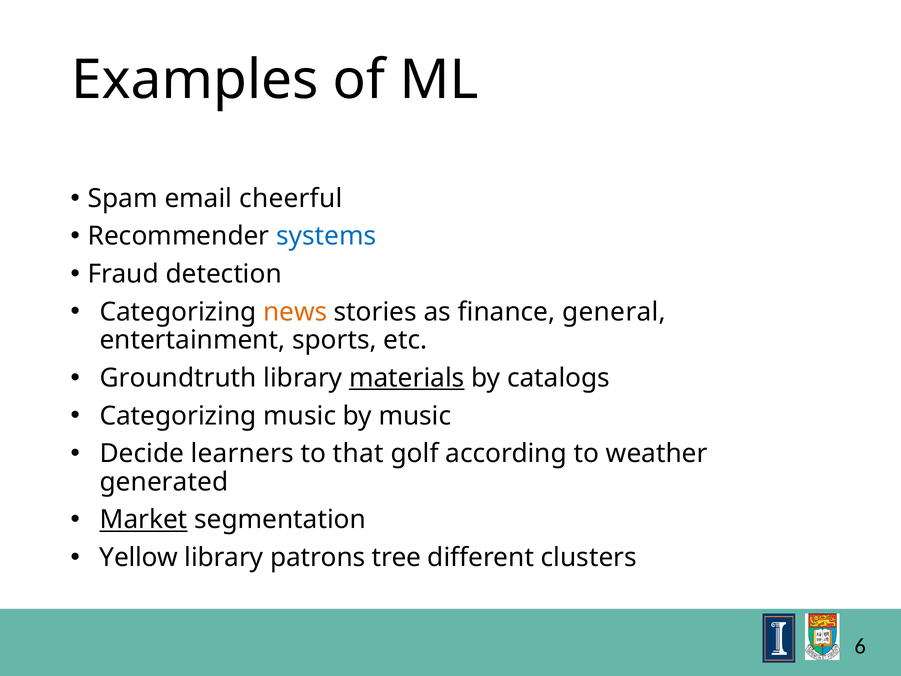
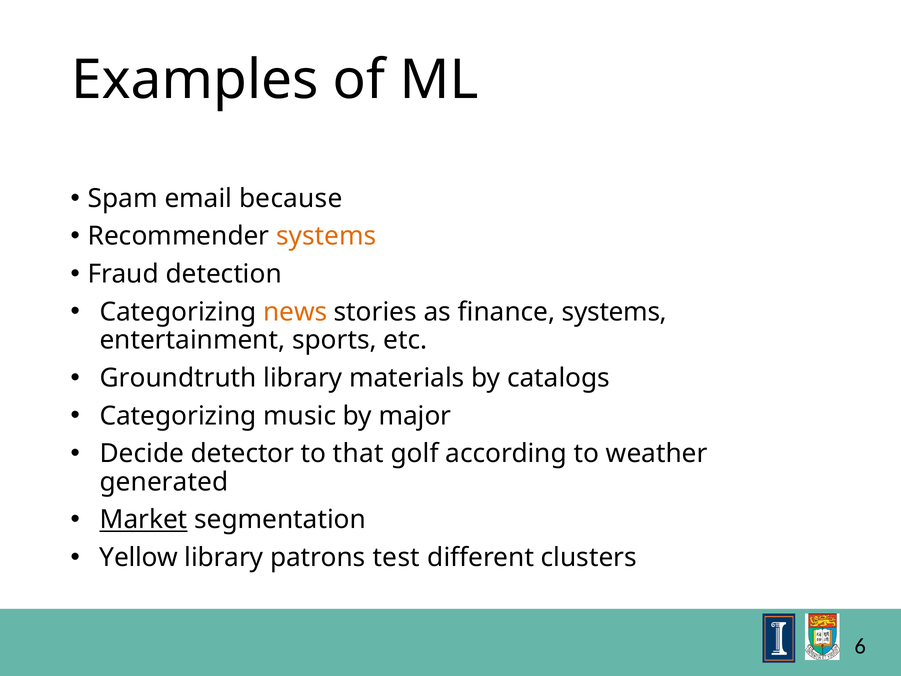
cheerful: cheerful -> because
systems at (326, 236) colour: blue -> orange
finance general: general -> systems
materials underline: present -> none
by music: music -> major
learners: learners -> detector
tree: tree -> test
